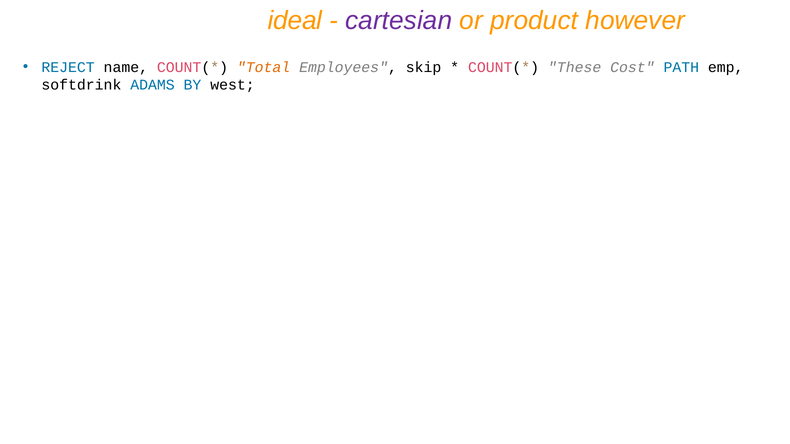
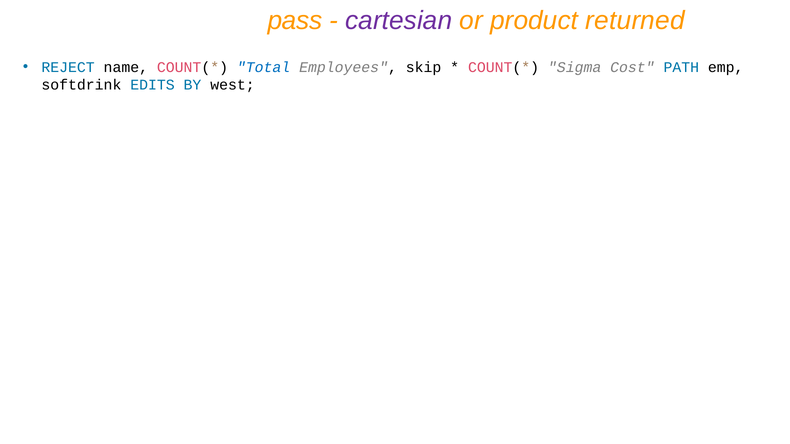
ideal: ideal -> pass
however: however -> returned
Total colour: orange -> blue
These: These -> Sigma
ADAMS: ADAMS -> EDITS
